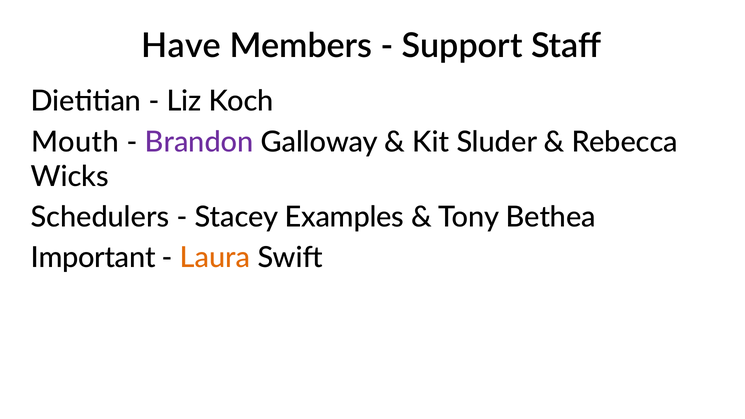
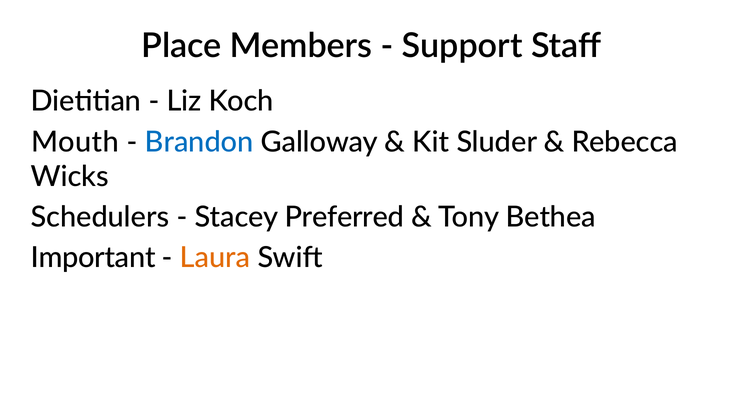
Have: Have -> Place
Brandon colour: purple -> blue
Examples: Examples -> Preferred
